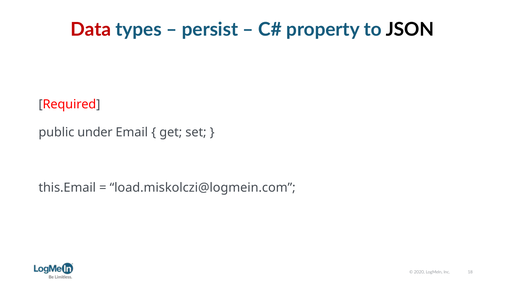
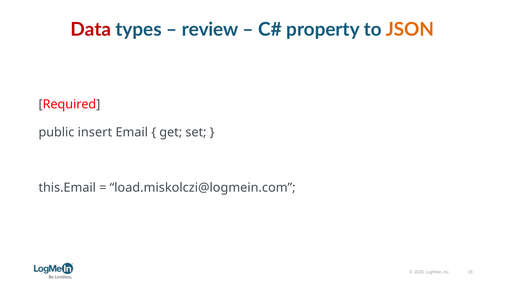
persist: persist -> review
JSON colour: black -> orange
under: under -> insert
